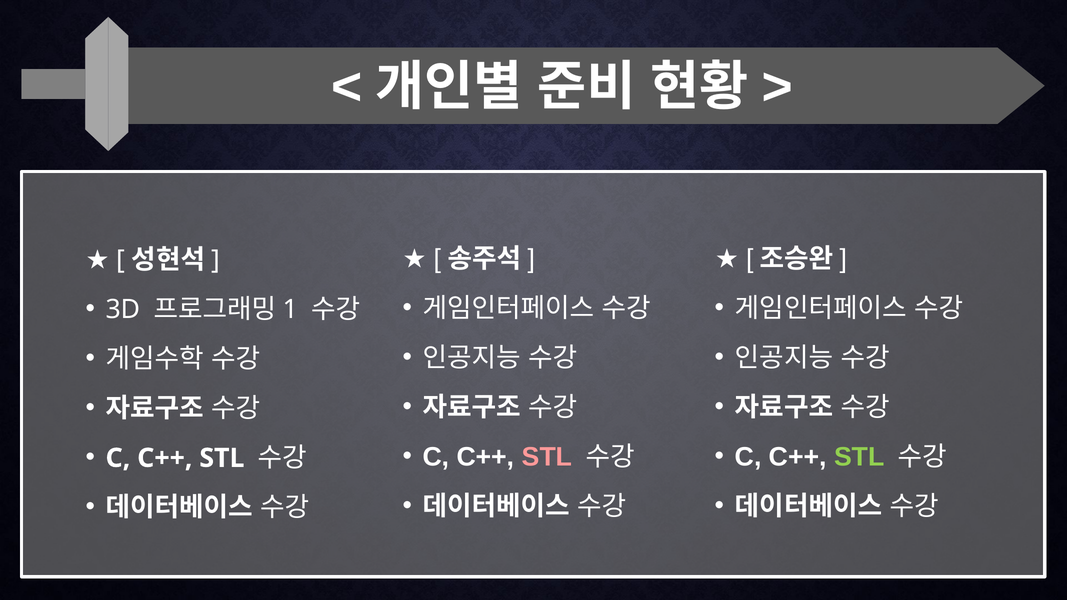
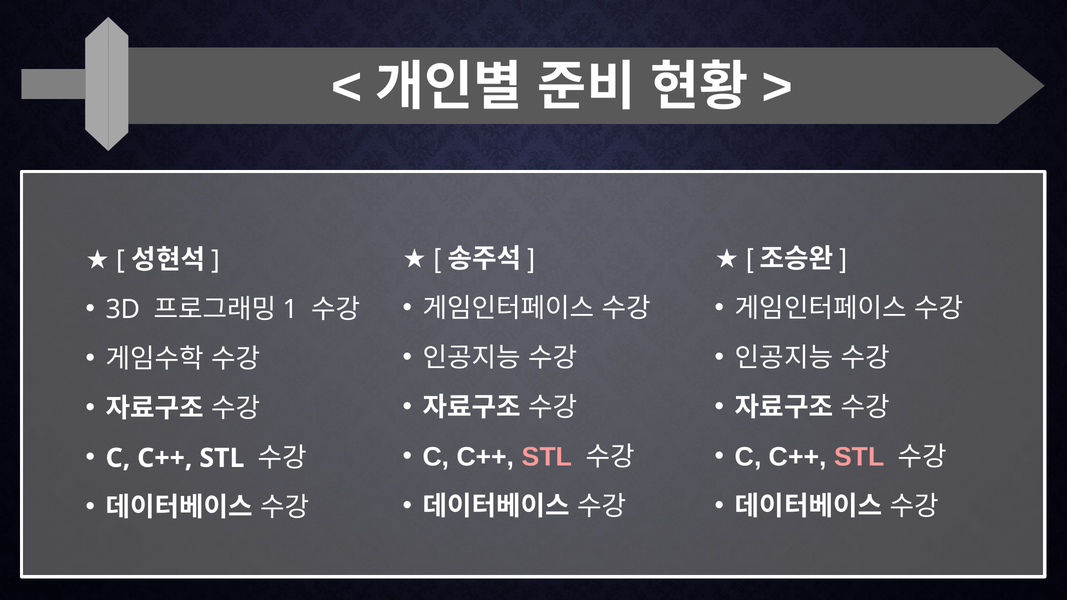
STL at (859, 457) colour: light green -> pink
